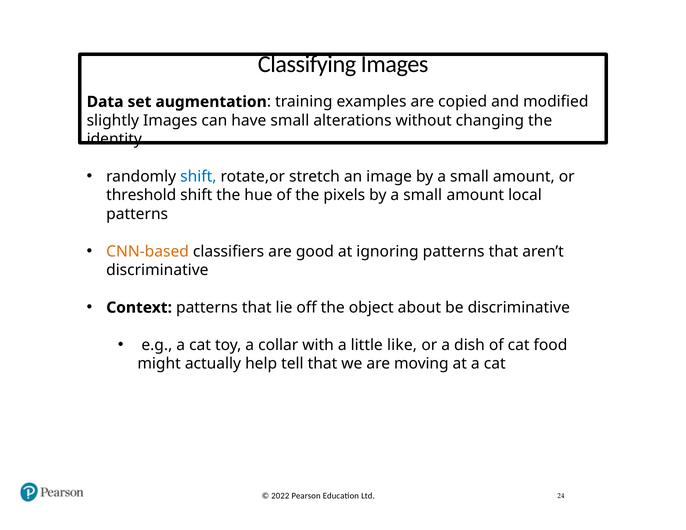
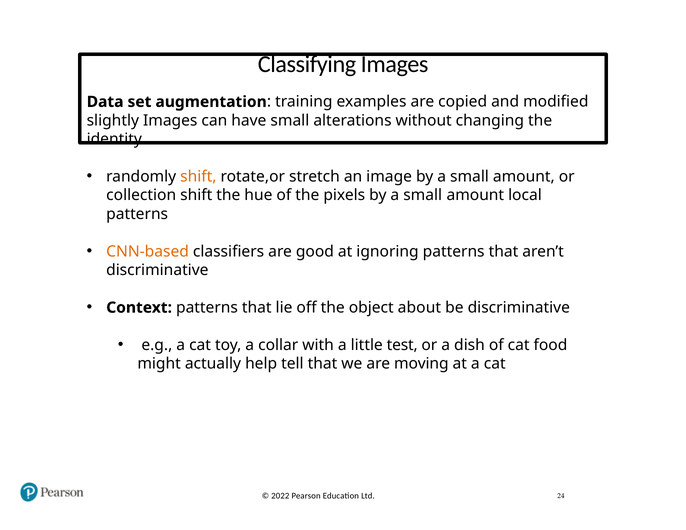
shift at (198, 177) colour: blue -> orange
threshold: threshold -> collection
like: like -> test
